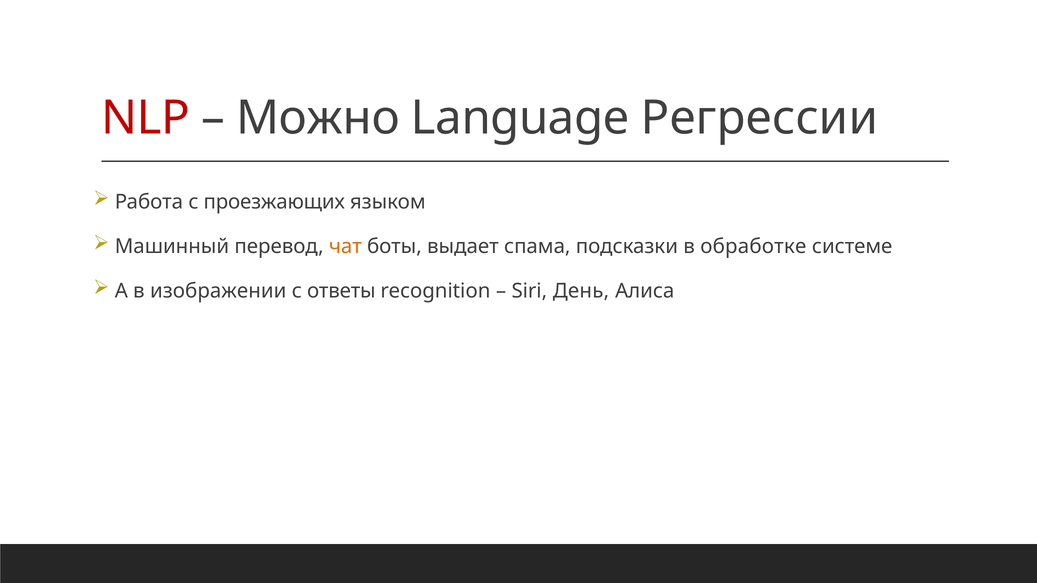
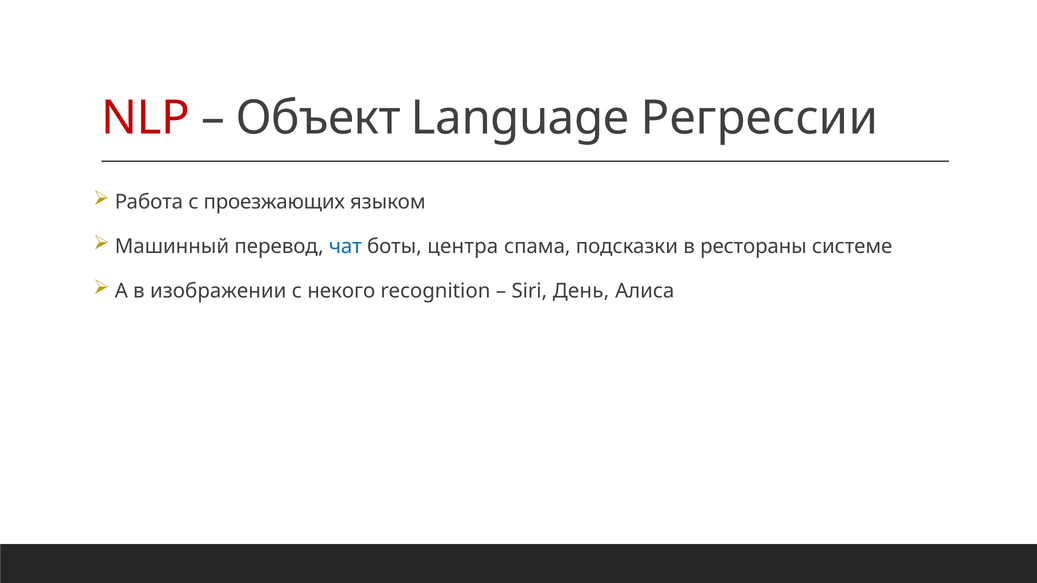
Можно: Можно -> Объект
чат colour: orange -> blue
выдает: выдает -> центра
обработке: обработке -> рестораны
ответы: ответы -> некого
